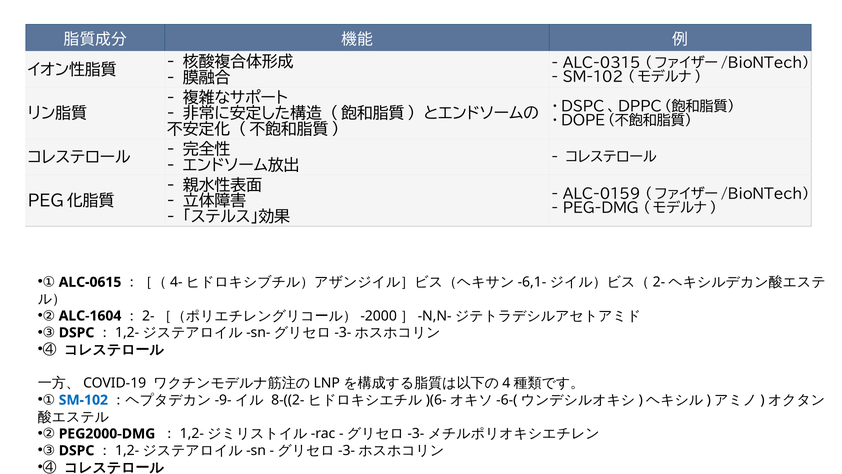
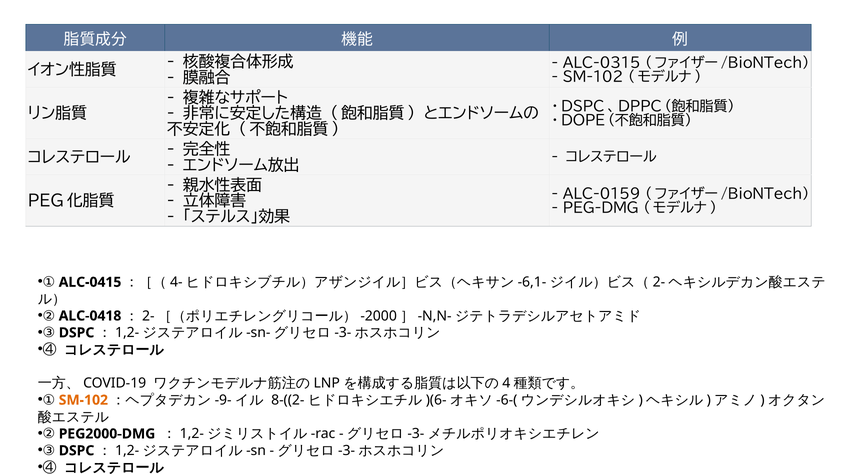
ALC-0615: ALC-0615 -> ALC-0415
ALC-1604: ALC-1604 -> ALC-0418
SM-102 at (83, 400) colour: blue -> orange
